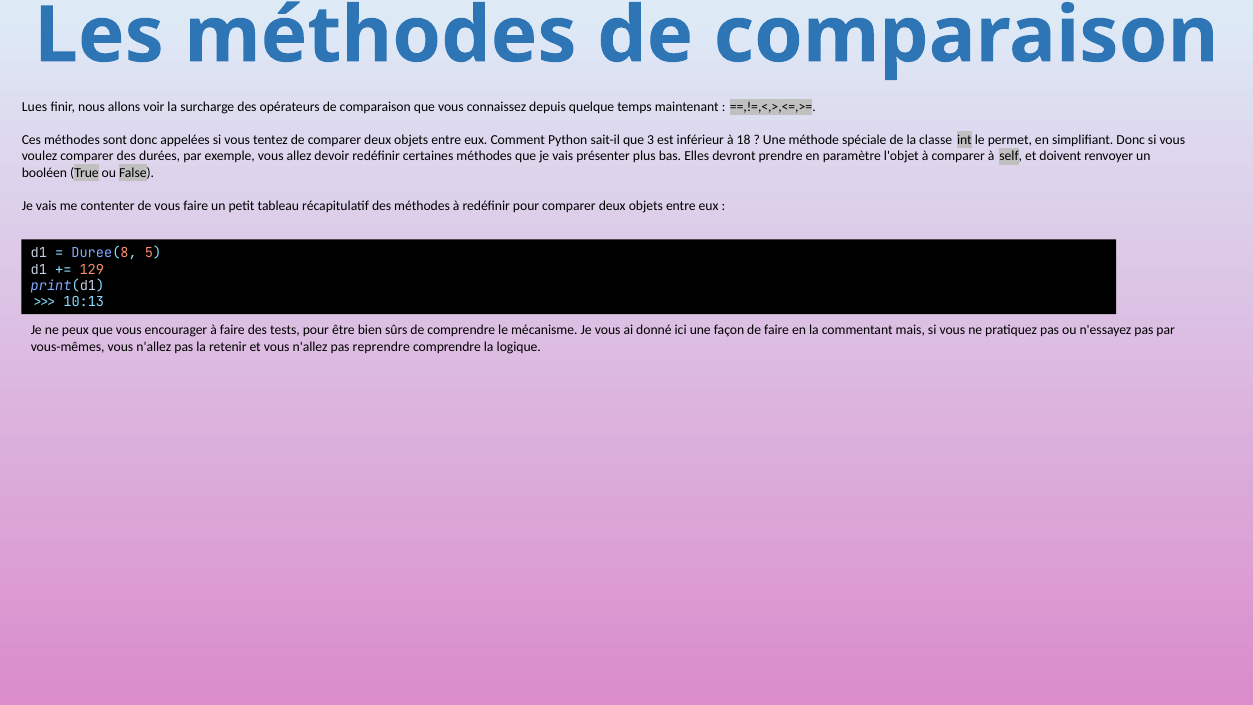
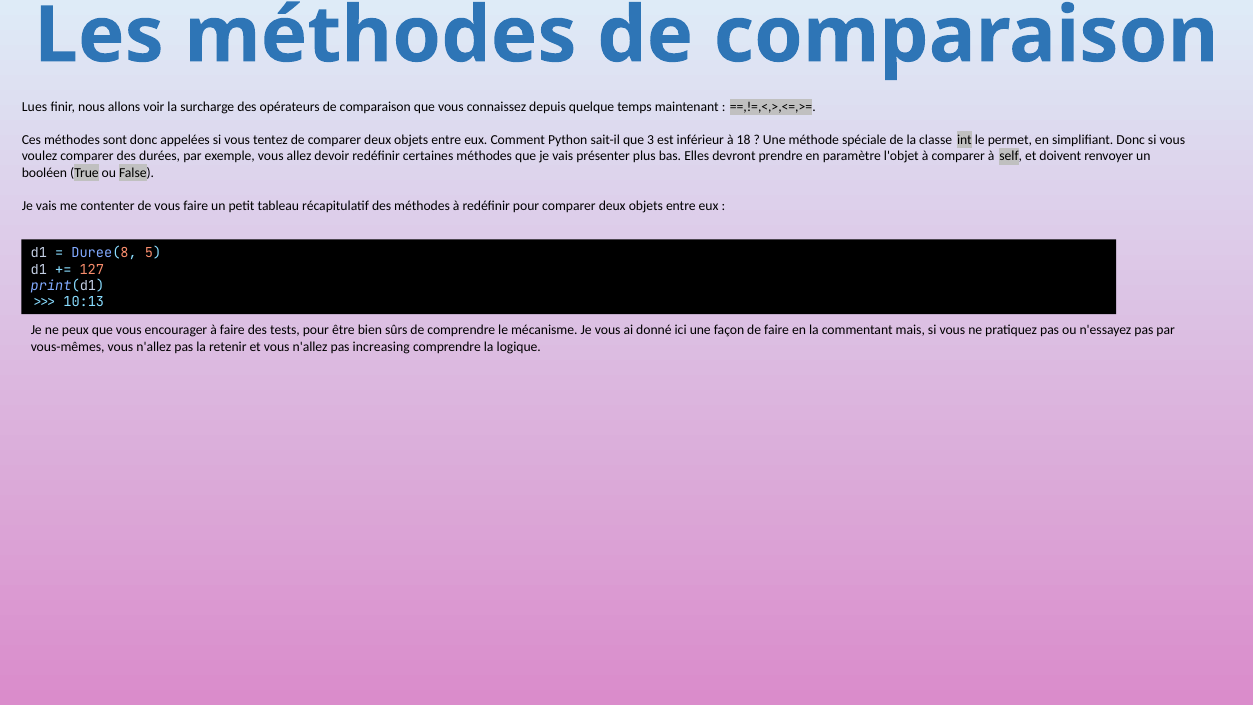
129: 129 -> 127
reprendre: reprendre -> increasing
